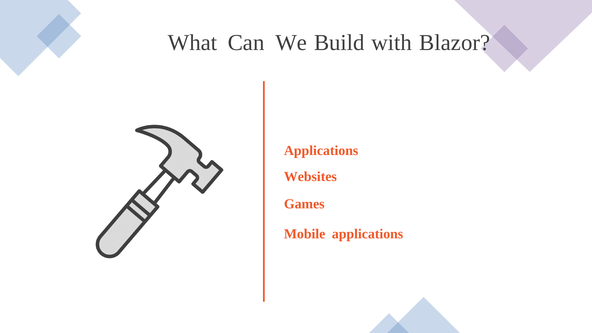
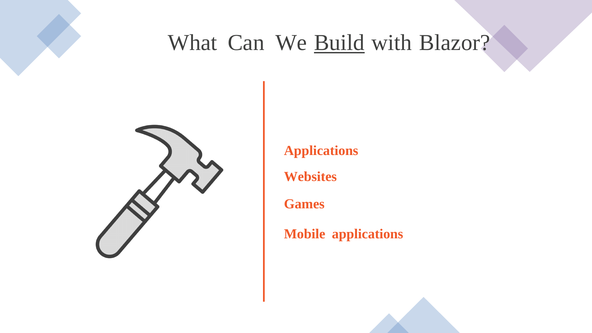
Build underline: none -> present
